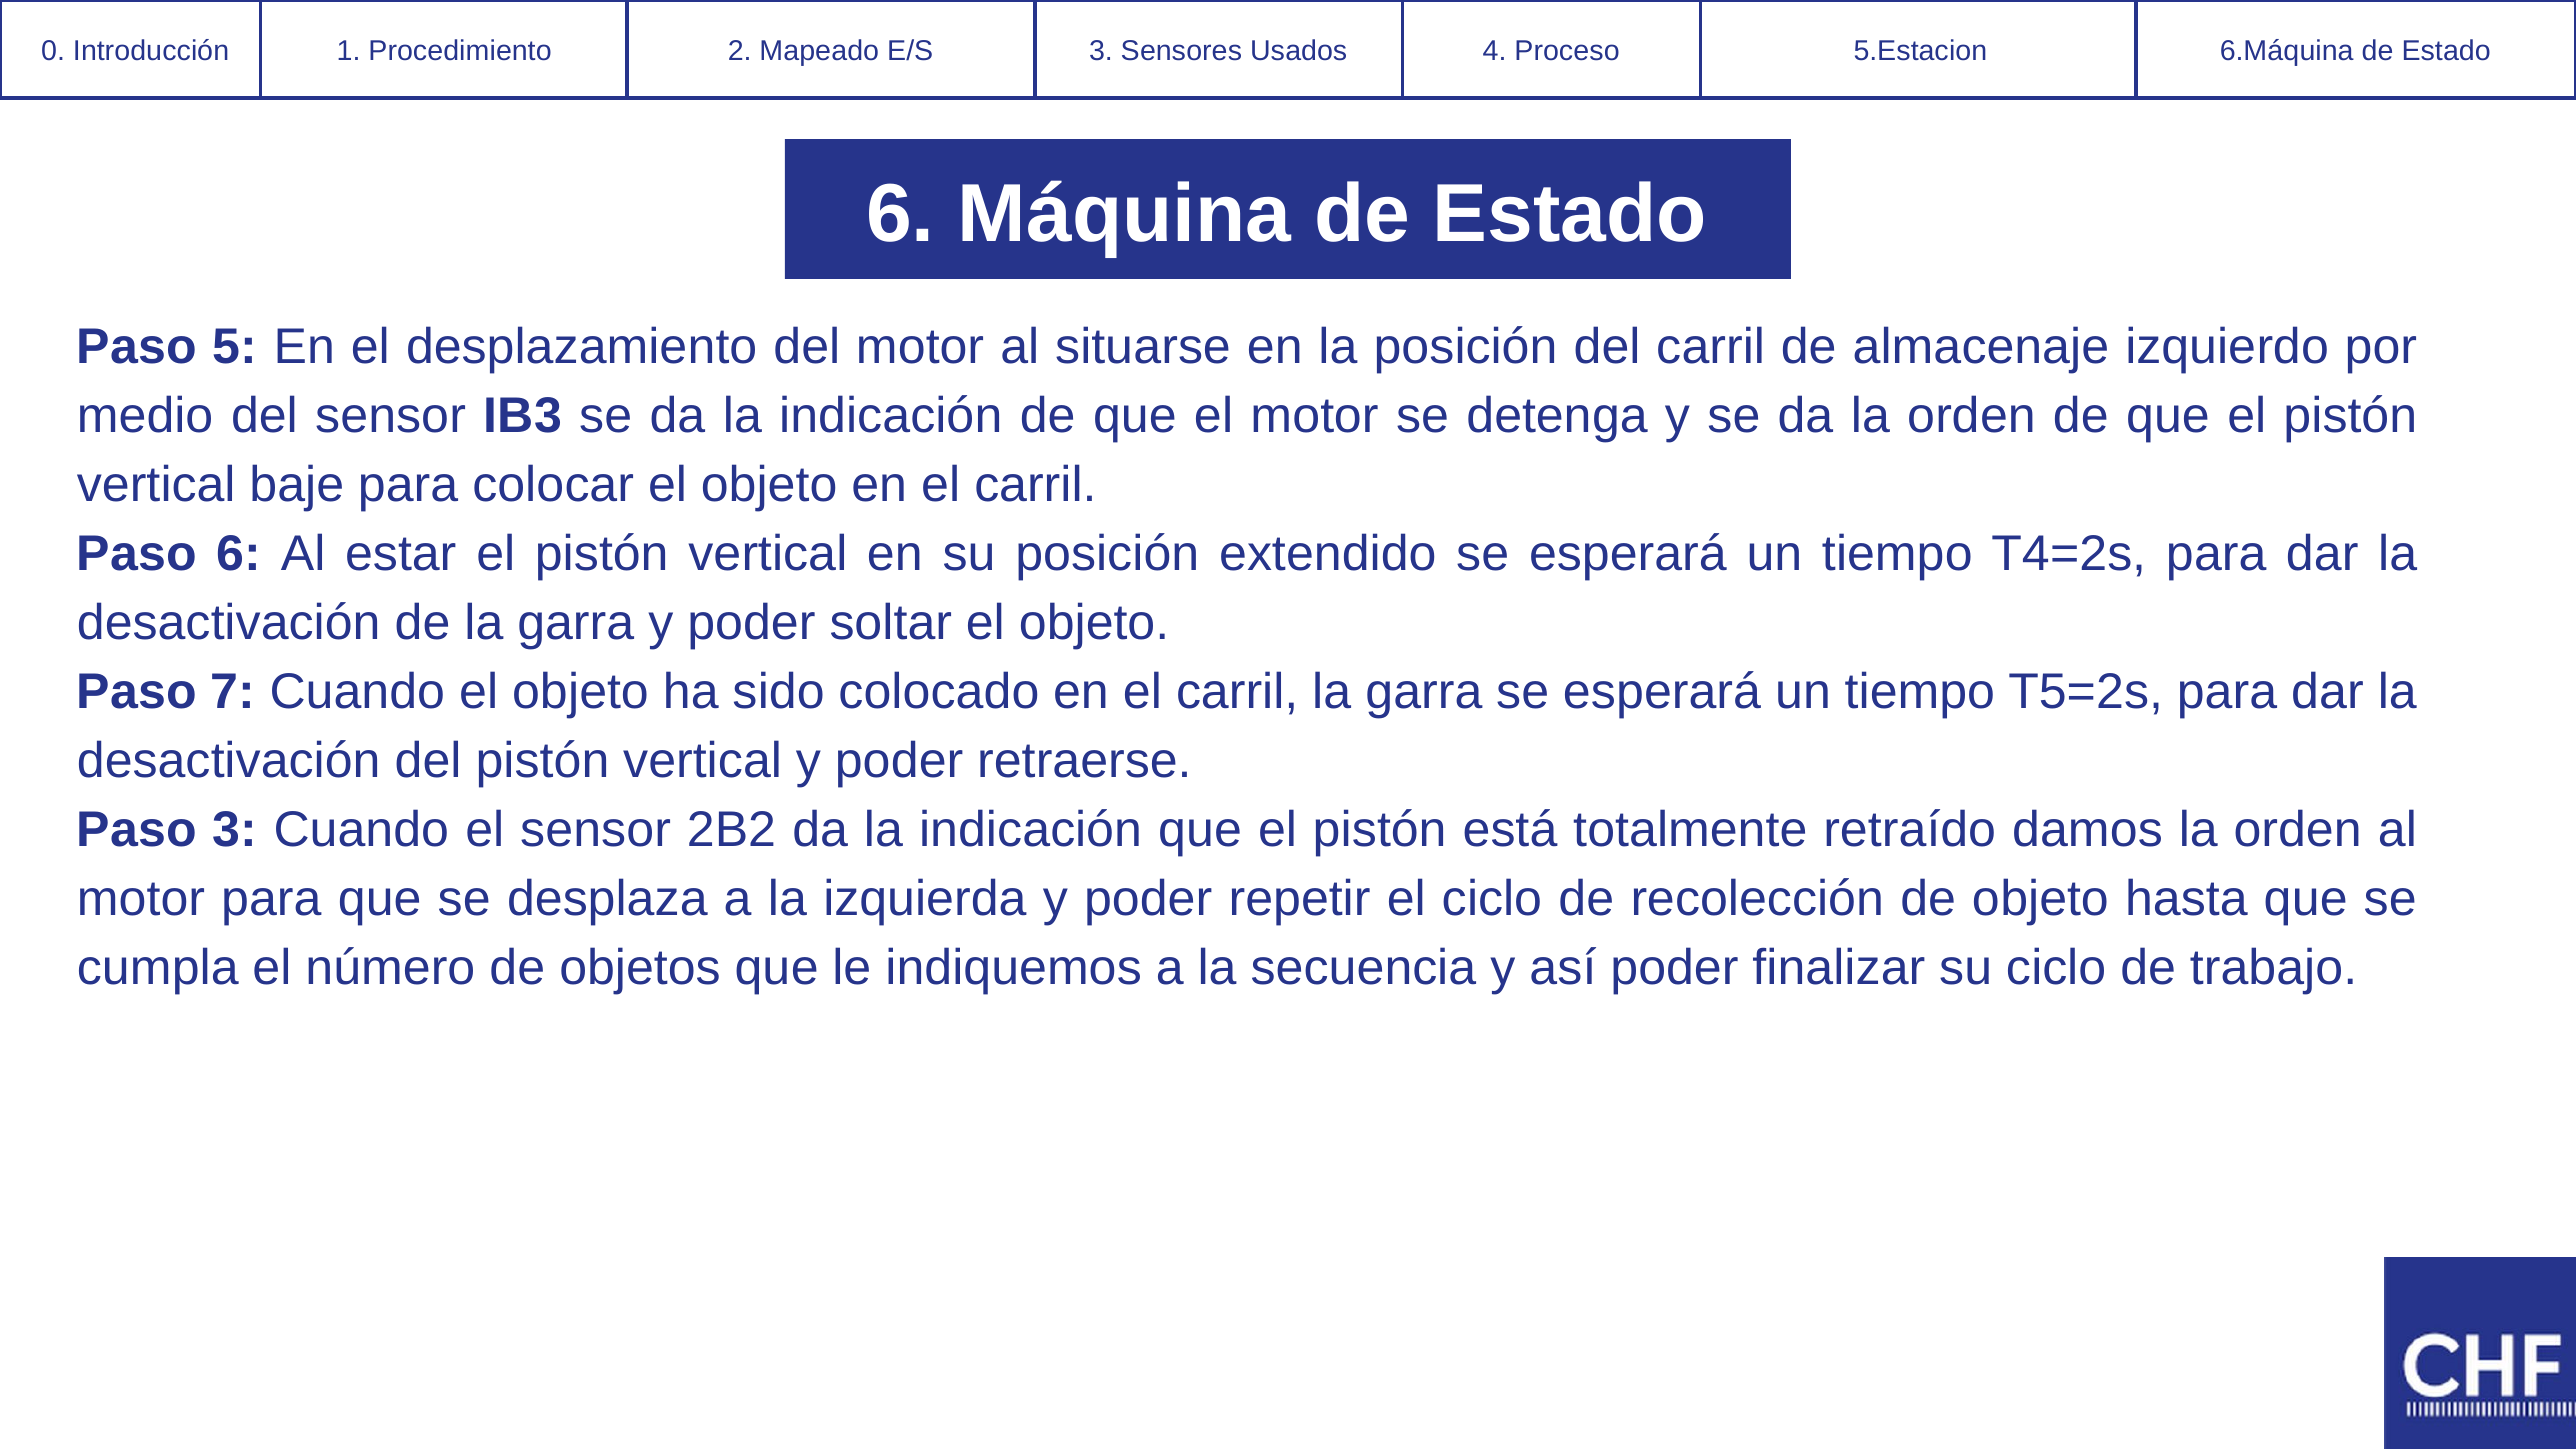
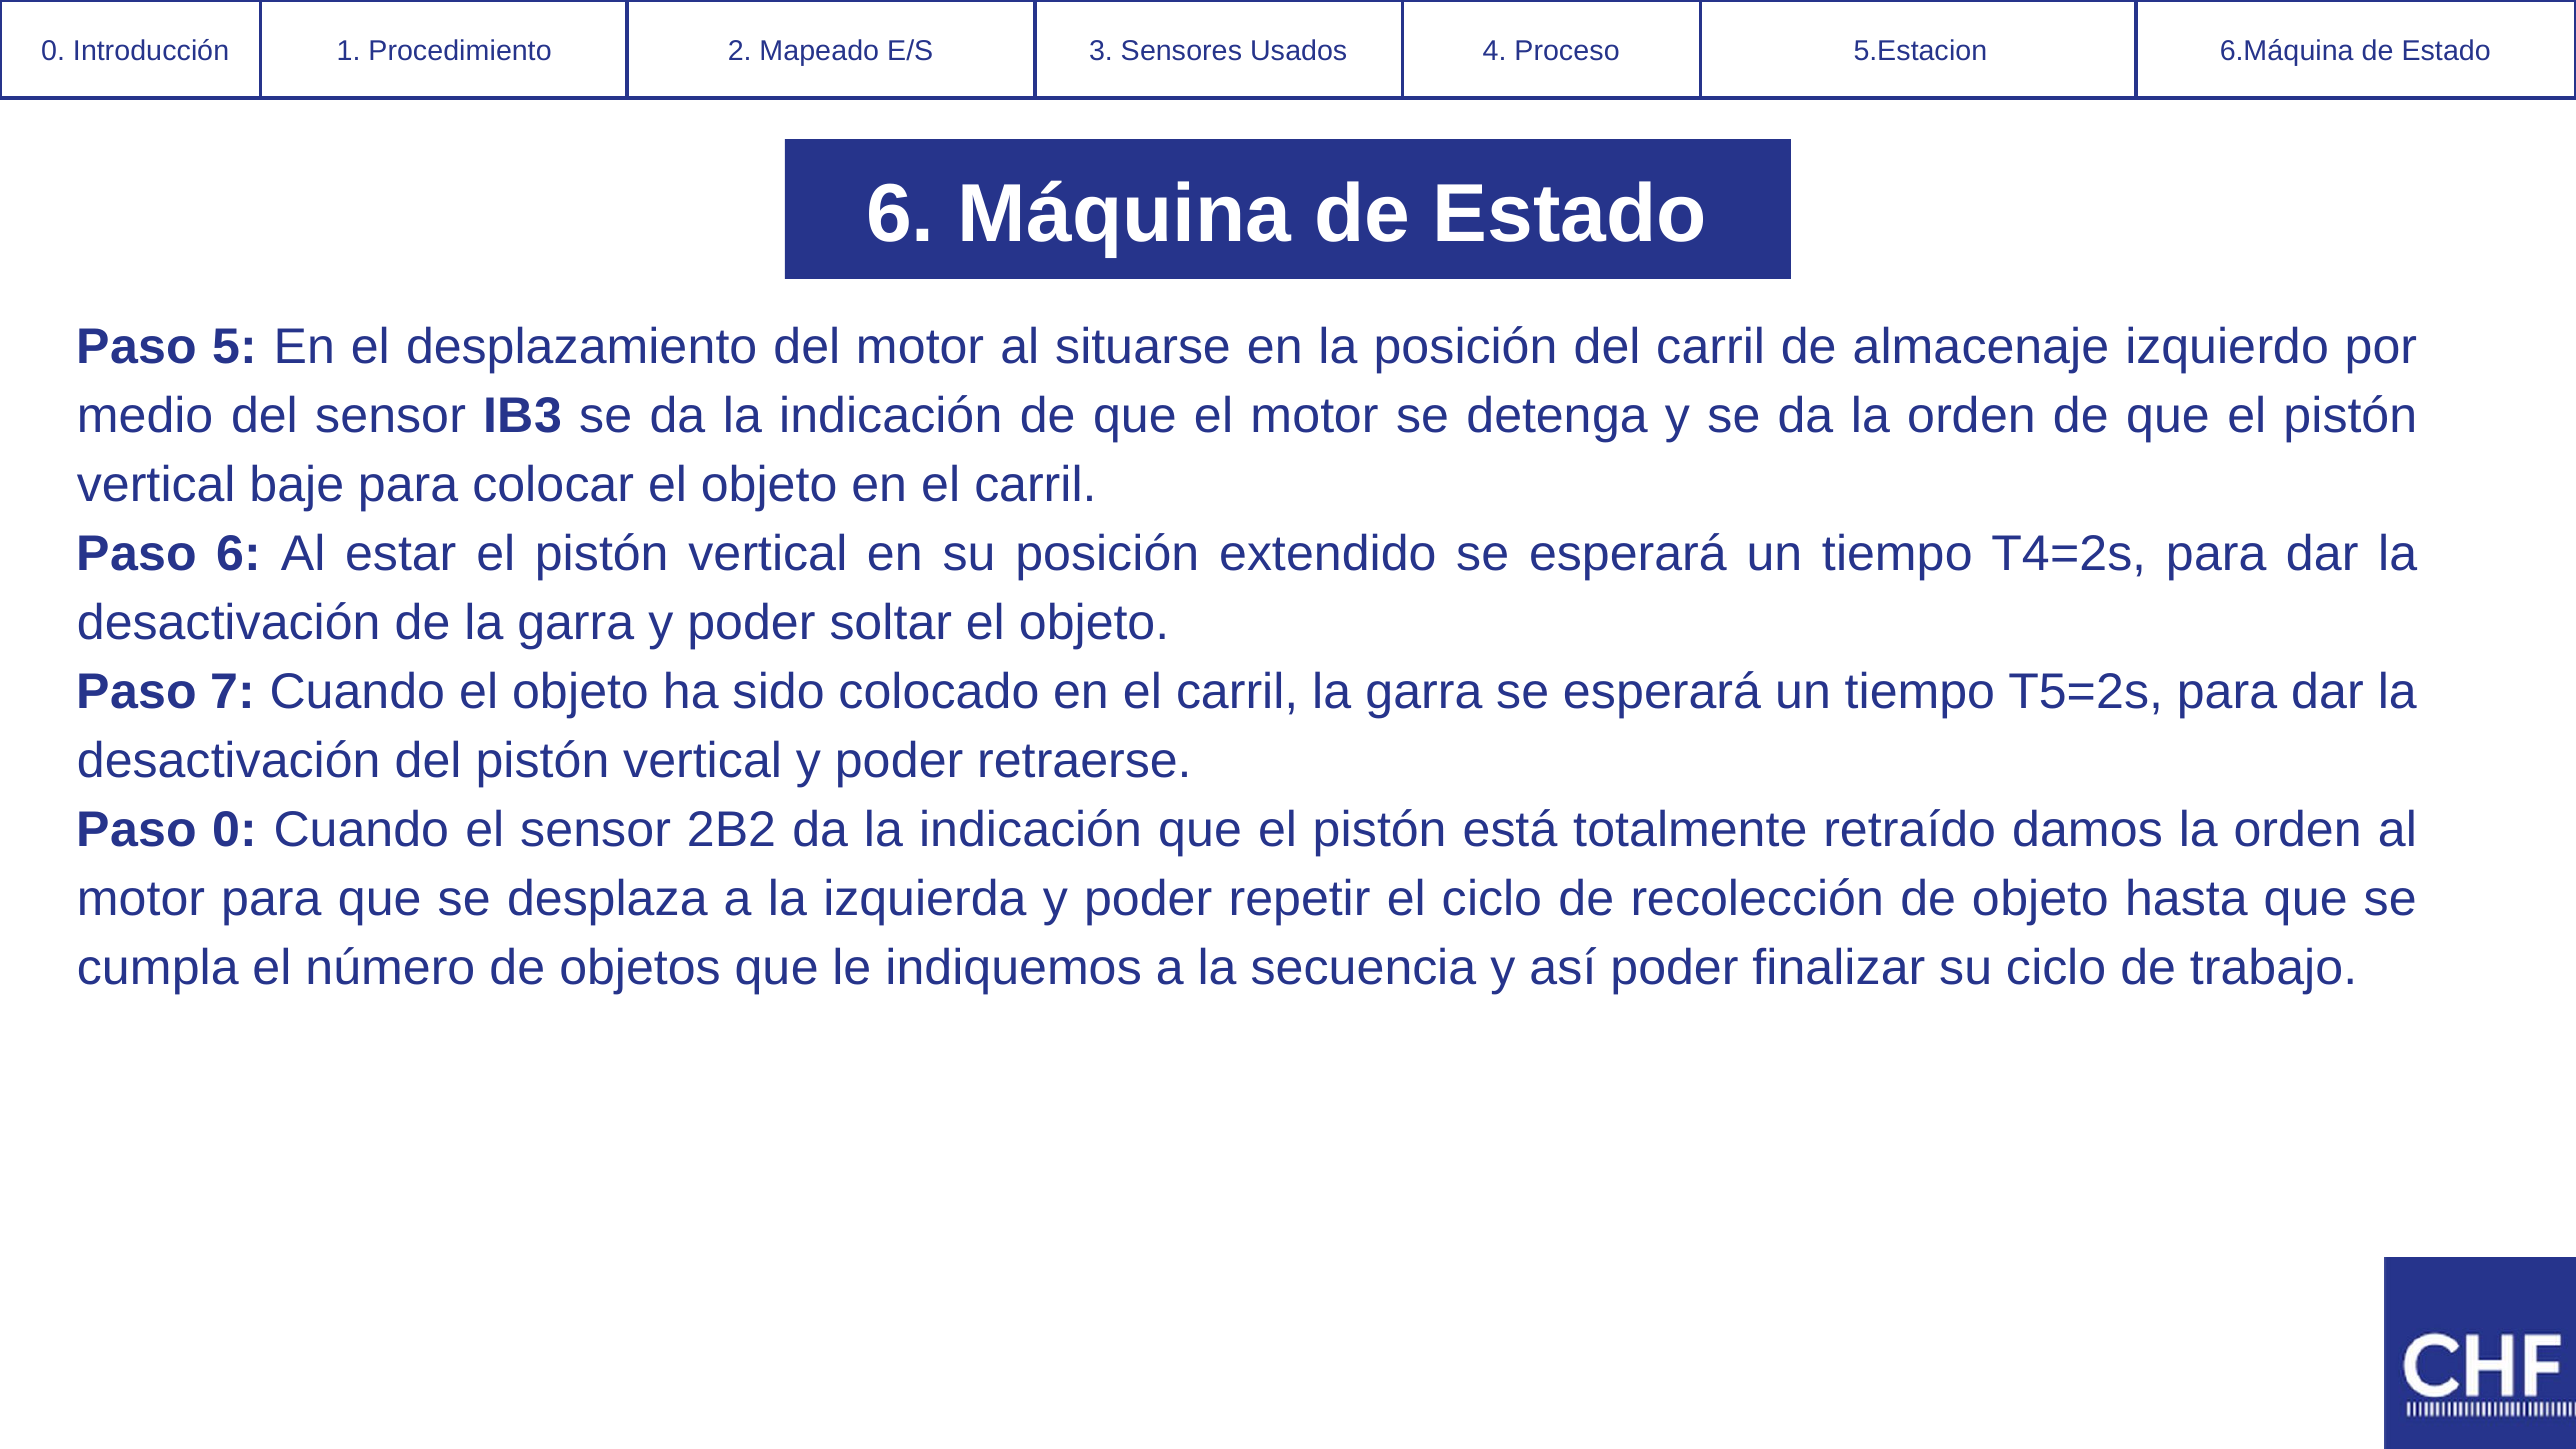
Paso 3: 3 -> 0
